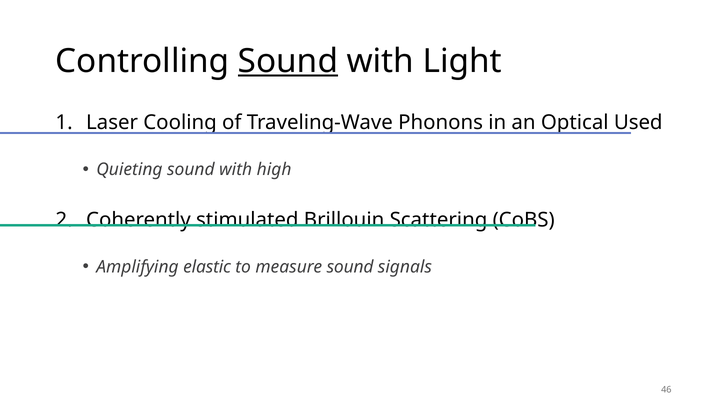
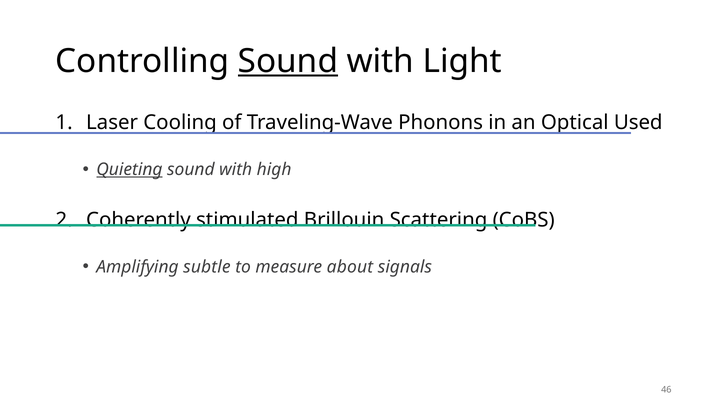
Quieting underline: none -> present
elastic: elastic -> subtle
measure sound: sound -> about
